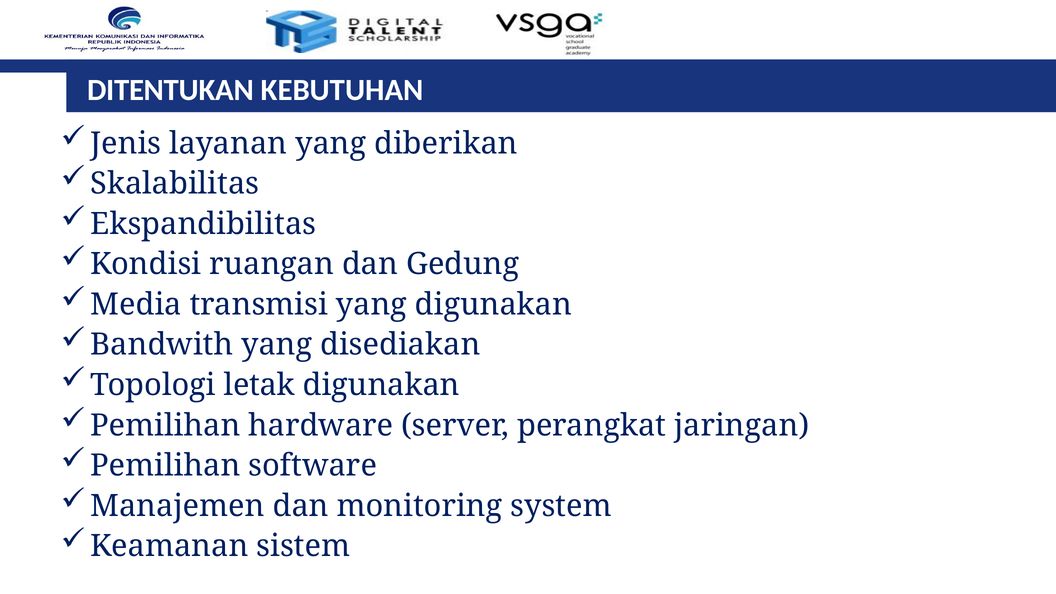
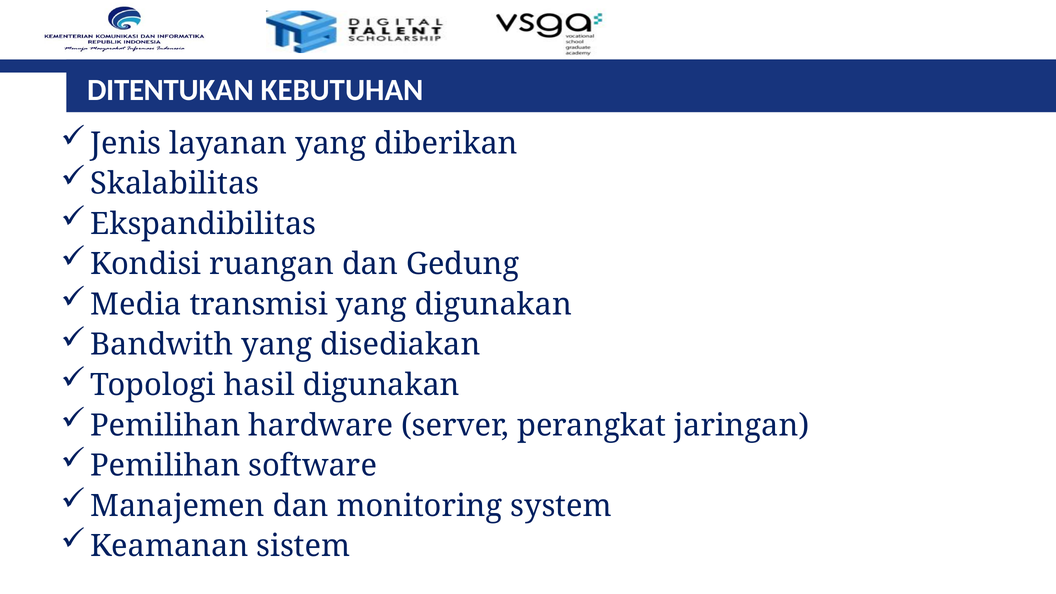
letak: letak -> hasil
